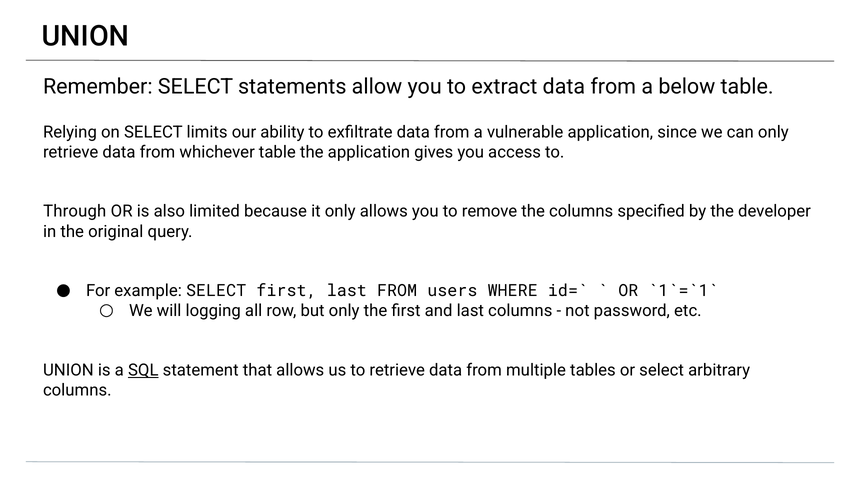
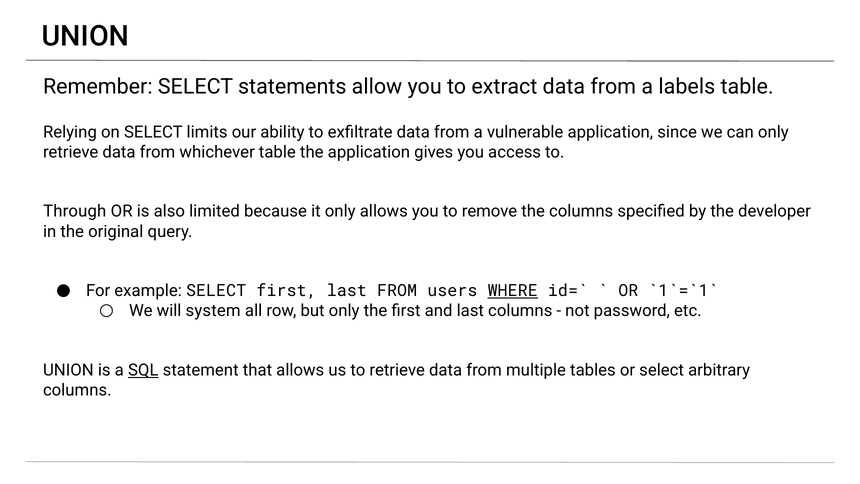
below: below -> labels
WHERE underline: none -> present
logging: logging -> system
